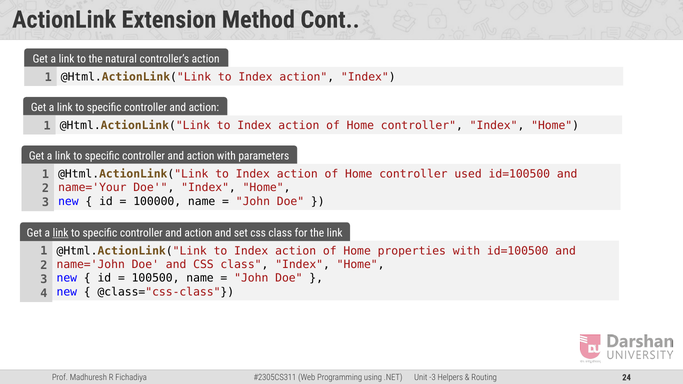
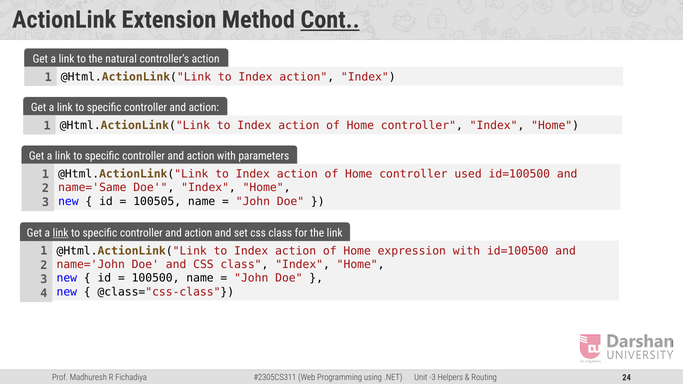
Cont underline: none -> present
name='Your: name='Your -> name='Same
100000: 100000 -> 100505
properties: properties -> expression
